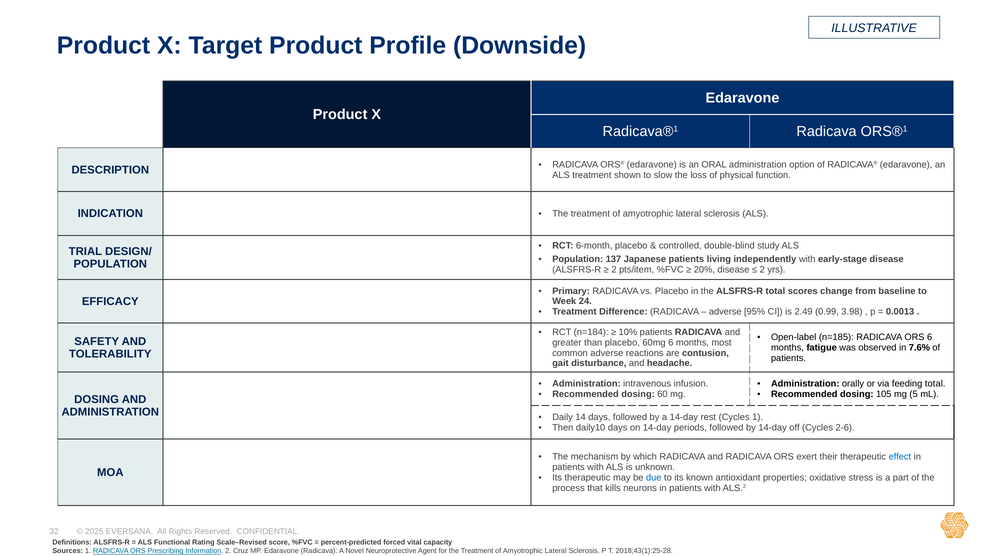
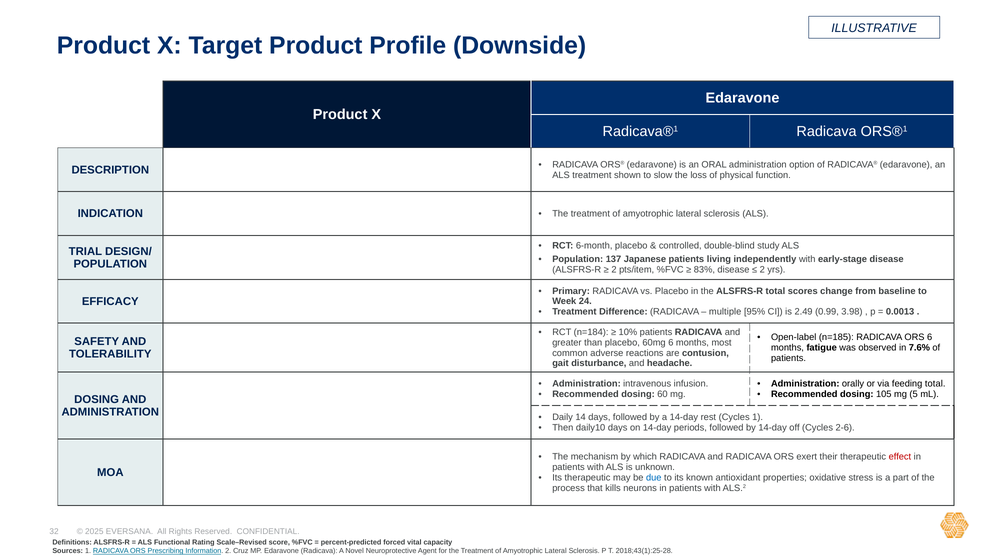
20%: 20% -> 83%
adverse at (725, 312): adverse -> multiple
effect colour: blue -> red
